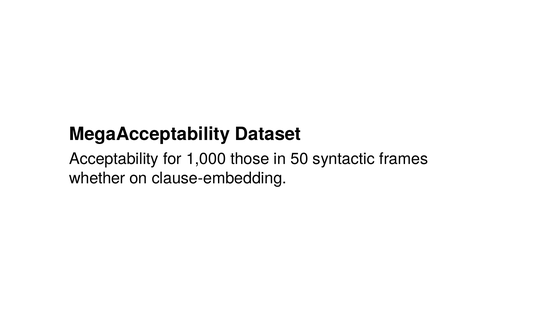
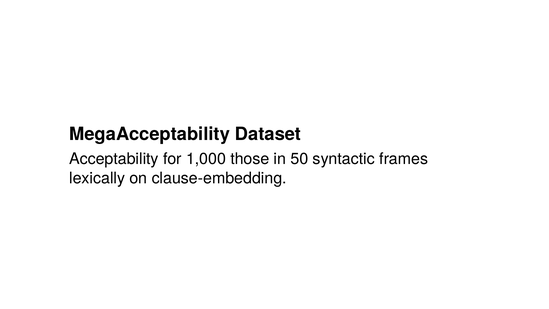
whether: whether -> lexically
